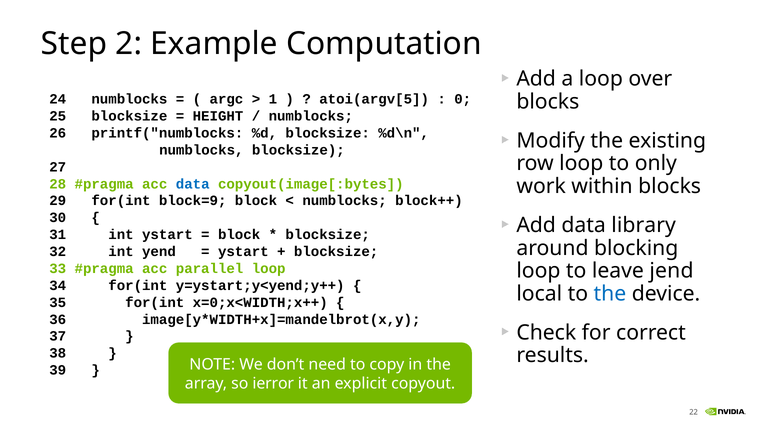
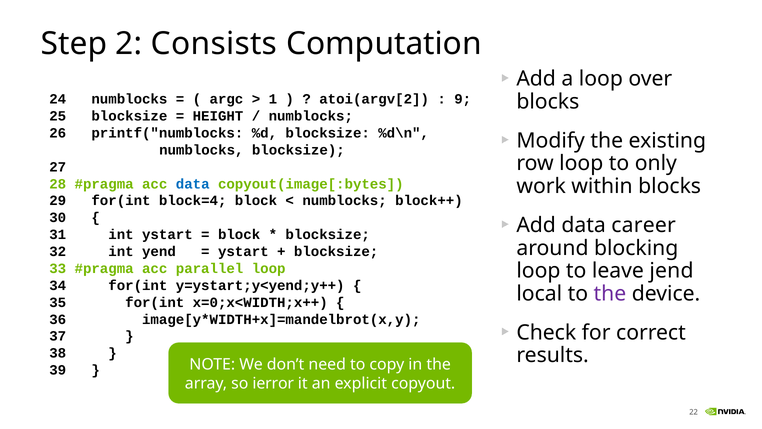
Example: Example -> Consists
atoi(argv[5: atoi(argv[5 -> atoi(argv[2
0: 0 -> 9
block=9: block=9 -> block=4
library: library -> career
the at (610, 294) colour: blue -> purple
